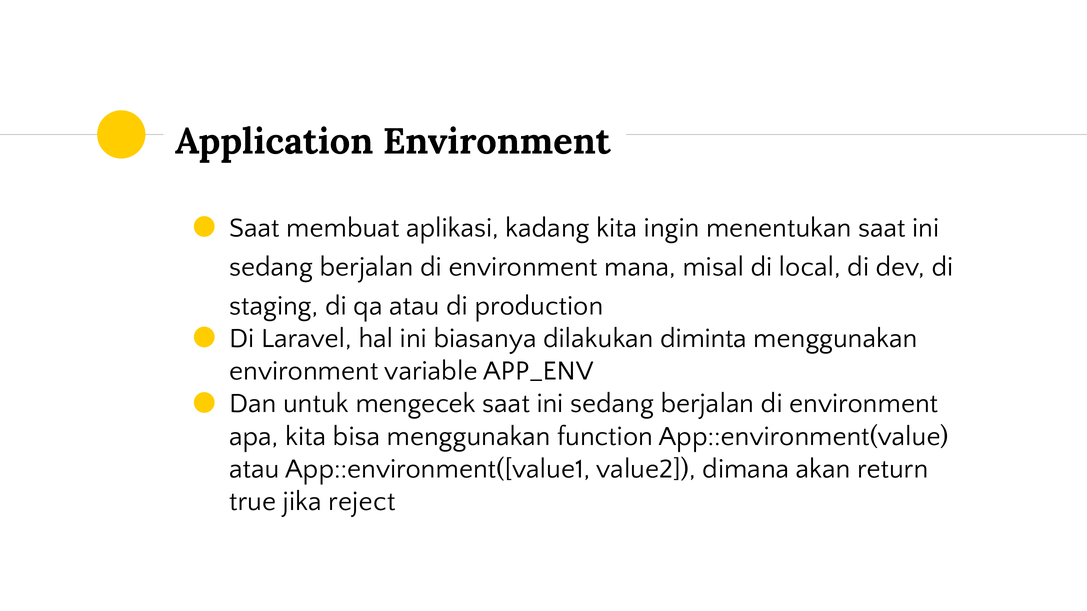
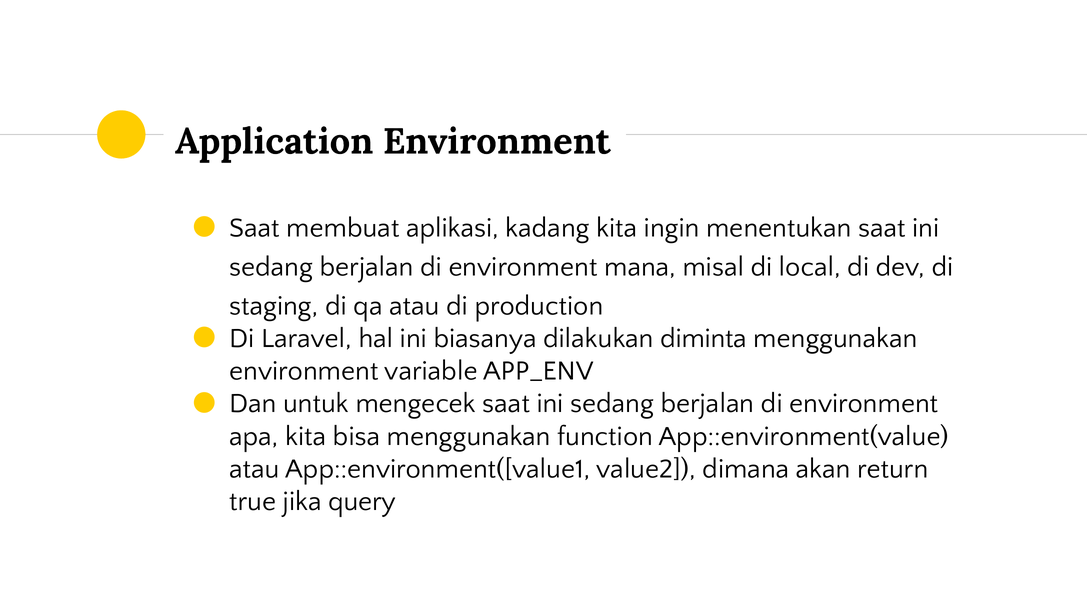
reject: reject -> query
